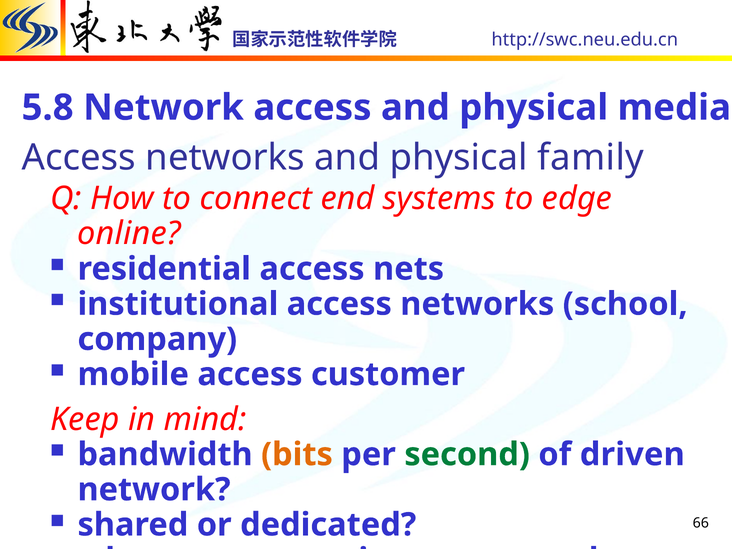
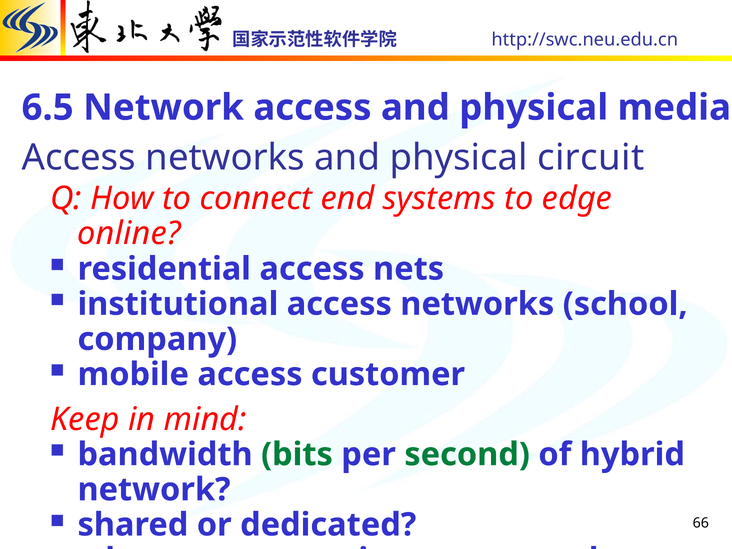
5.8: 5.8 -> 6.5
family: family -> circuit
bits colour: orange -> green
driven: driven -> hybrid
